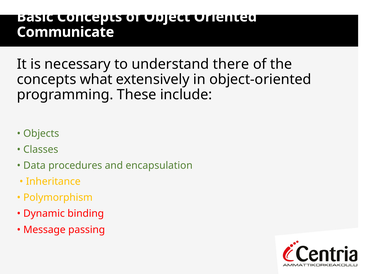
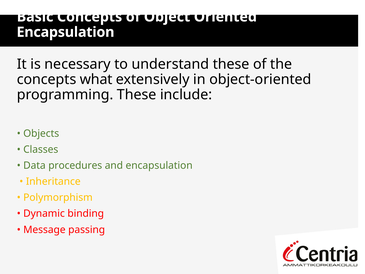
Communicate at (65, 32): Communicate -> Encapsulation
understand there: there -> these
